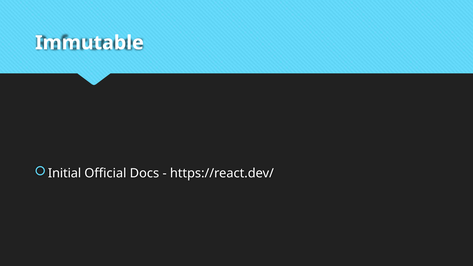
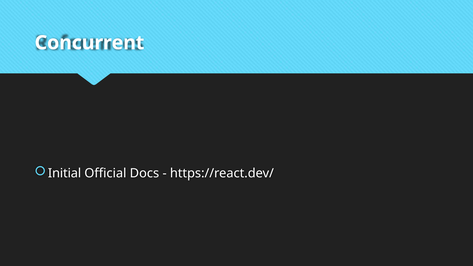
Immutable: Immutable -> Concurrent
